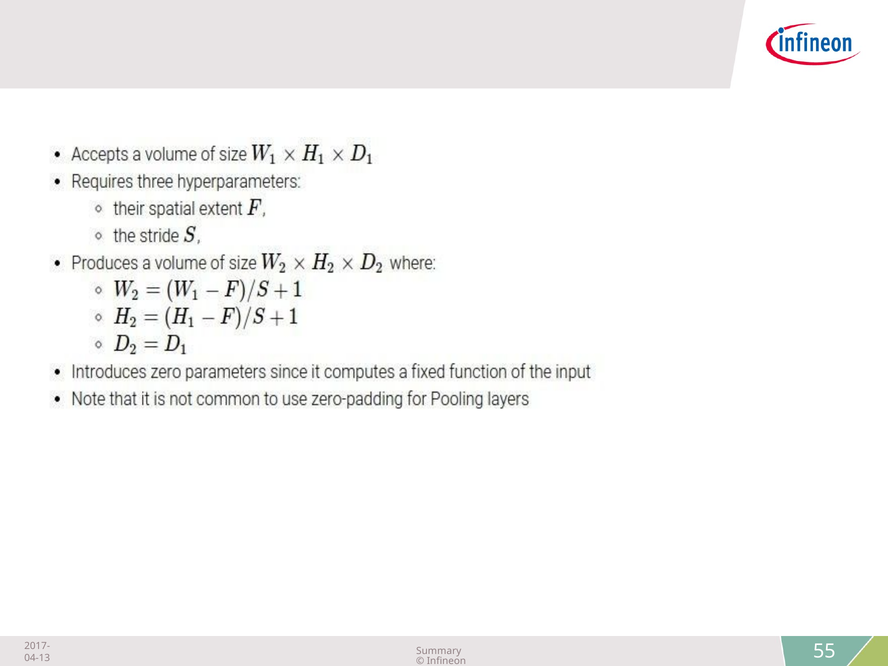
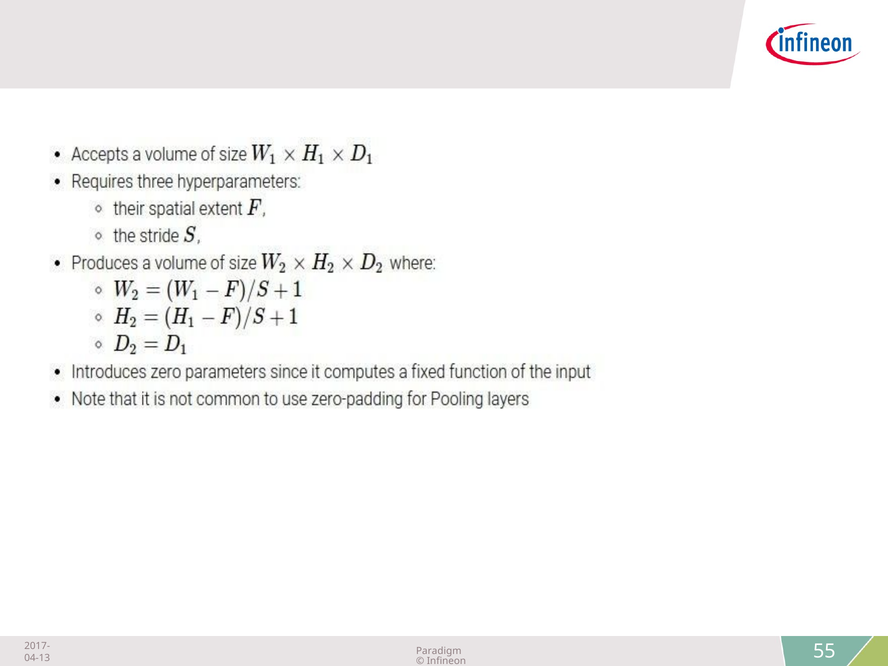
Summary: Summary -> Paradigm
